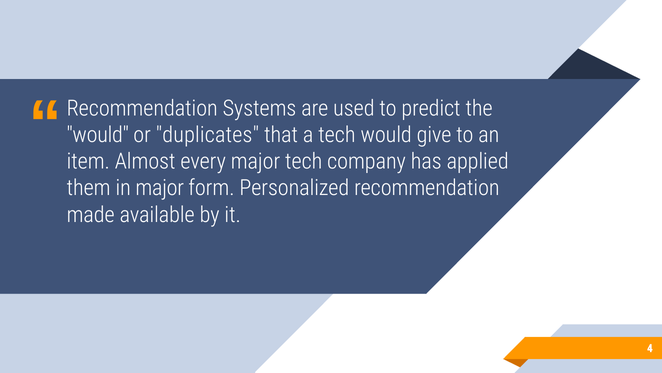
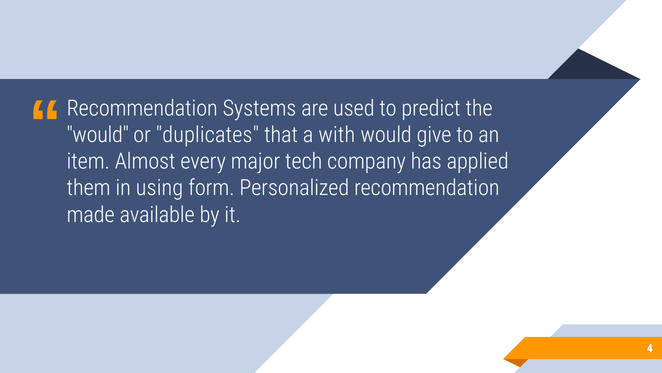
a tech: tech -> with
in major: major -> using
